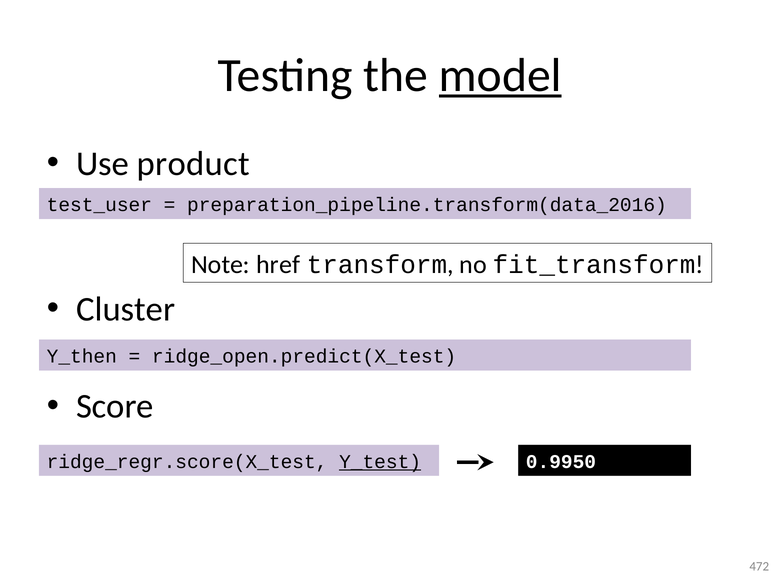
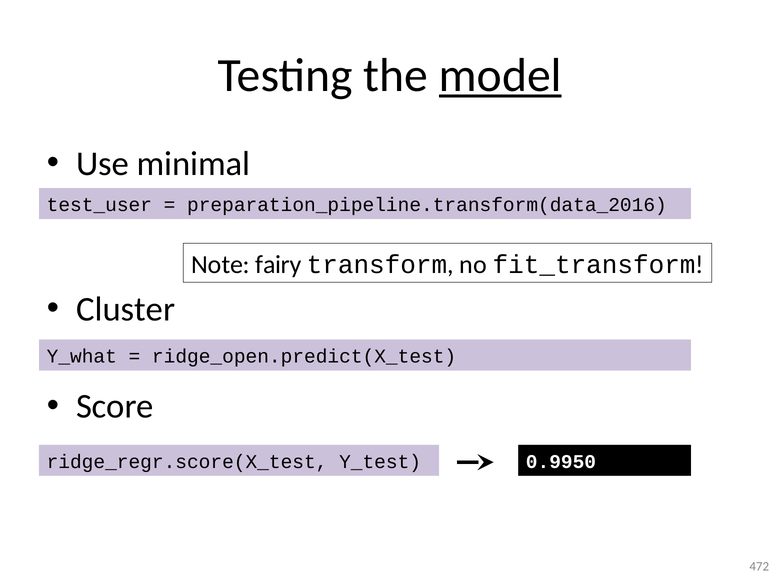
product: product -> minimal
href: href -> fairy
Y_then: Y_then -> Y_what
Y_test underline: present -> none
